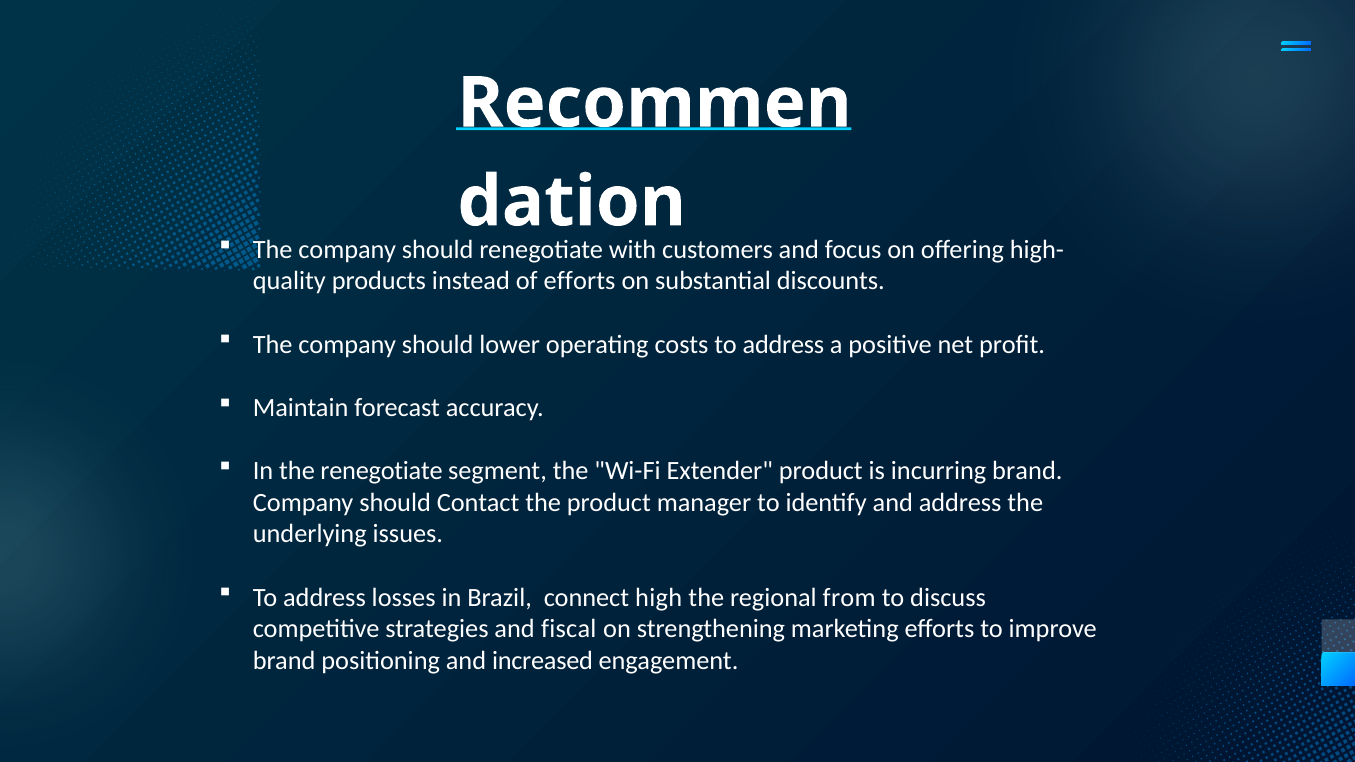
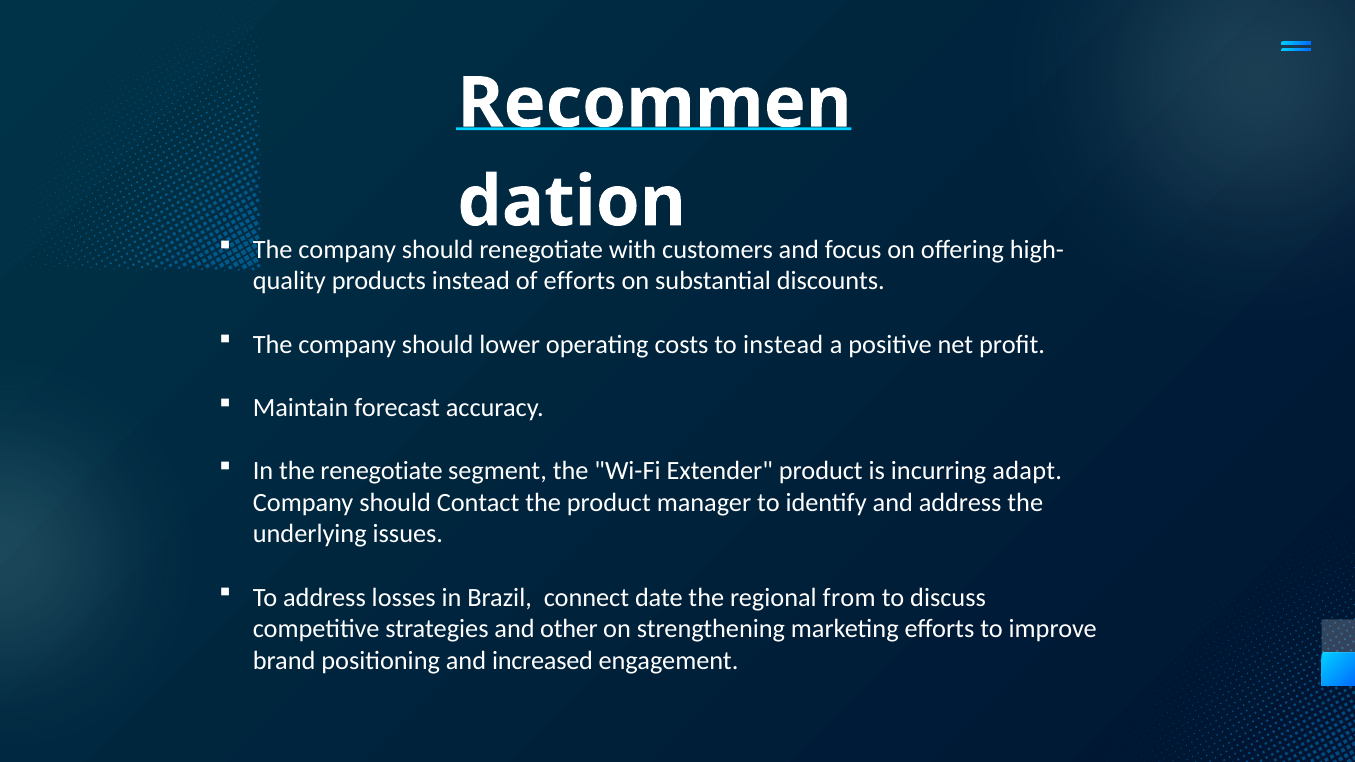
costs to address: address -> instead
incurring brand: brand -> adapt
high: high -> date
fiscal: fiscal -> other
